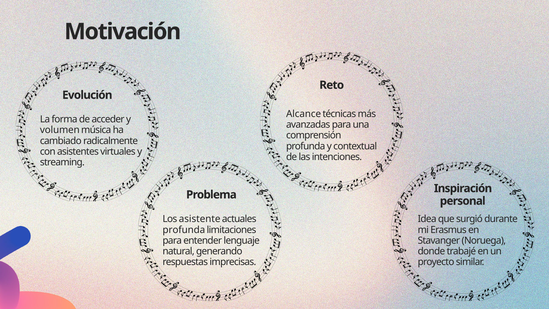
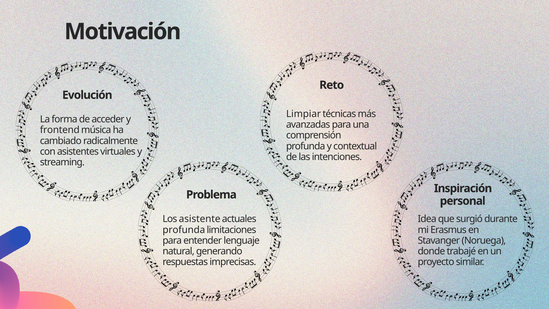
Alcance: Alcance -> Limpiar
volumen: volumen -> frontend
